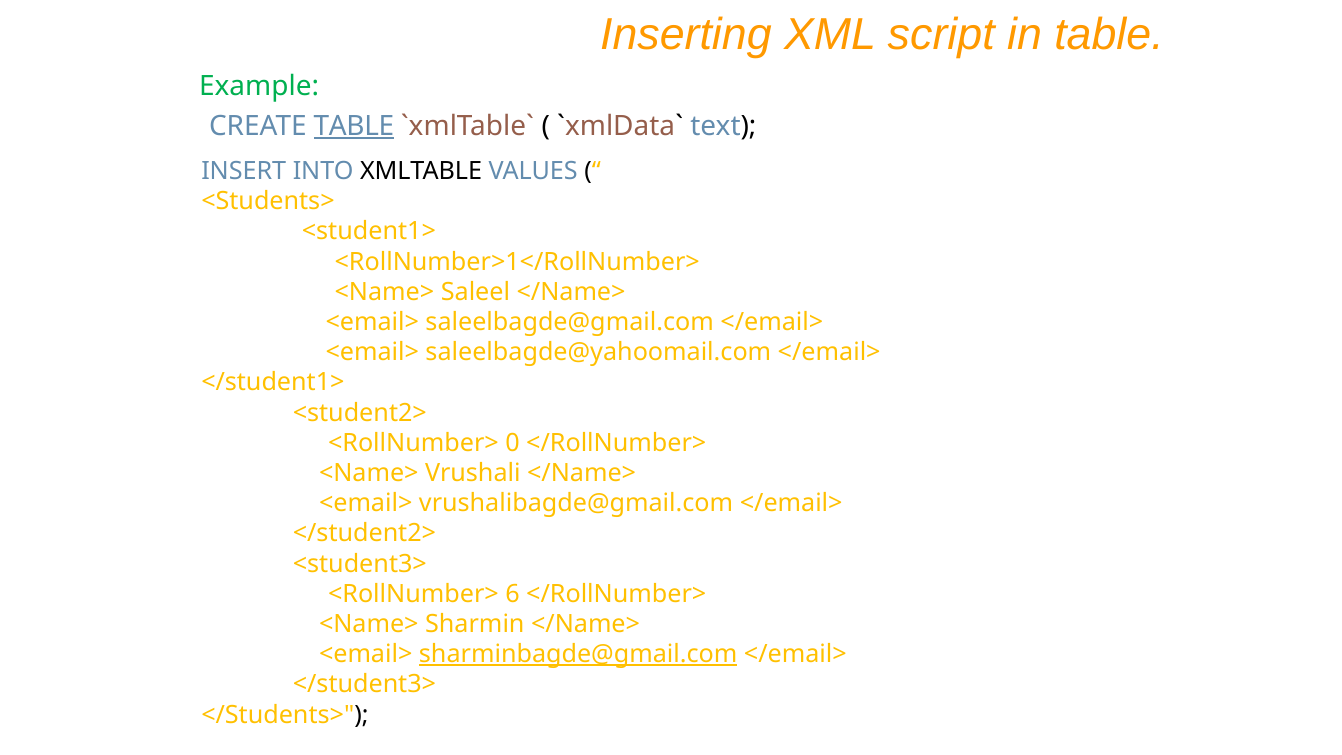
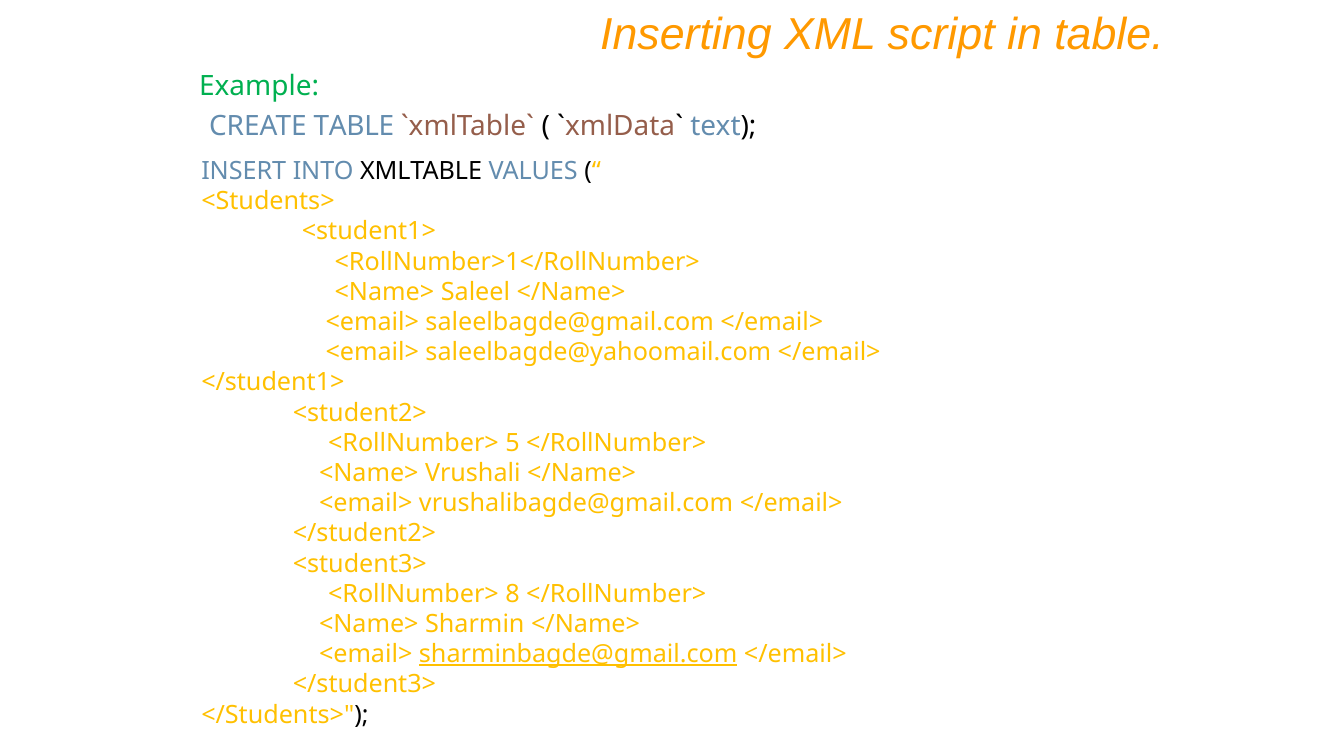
TABLE at (354, 126) underline: present -> none
0: 0 -> 5
6: 6 -> 8
